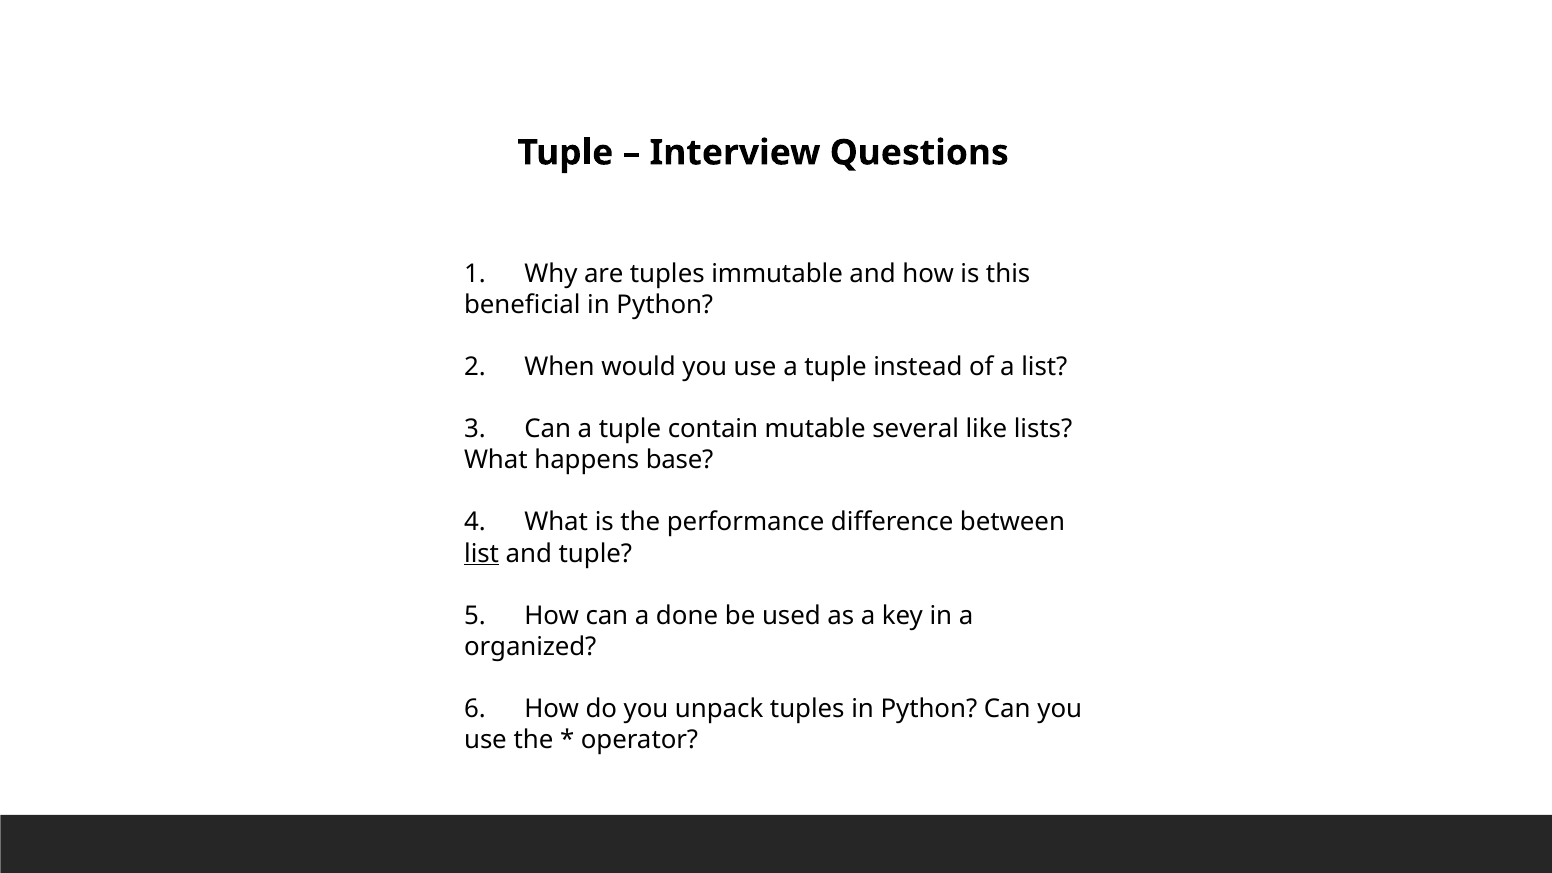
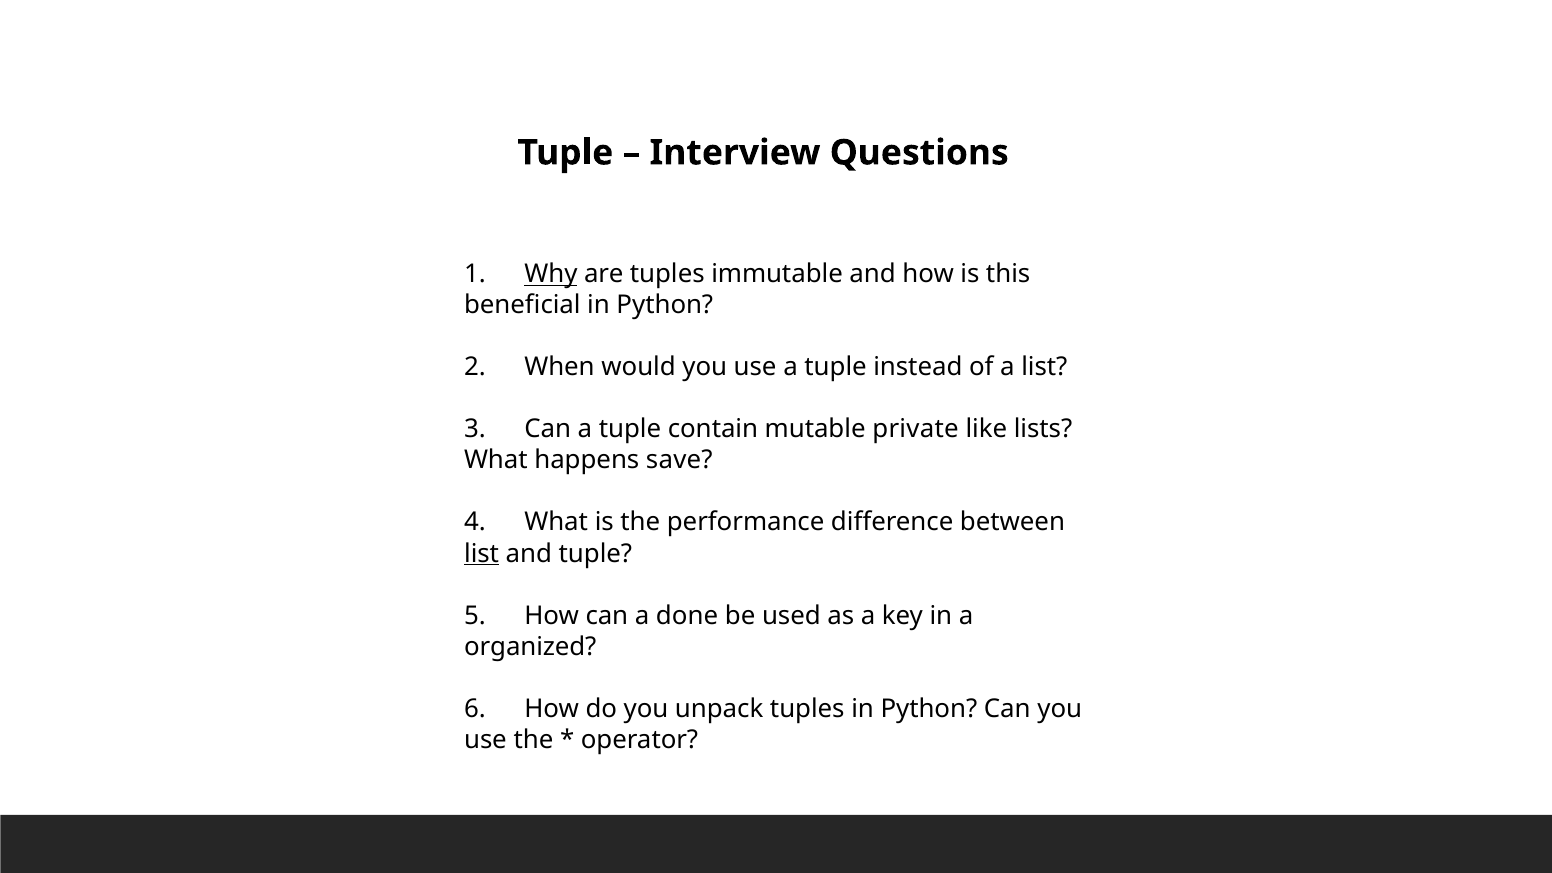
Why underline: none -> present
several: several -> private
base: base -> save
